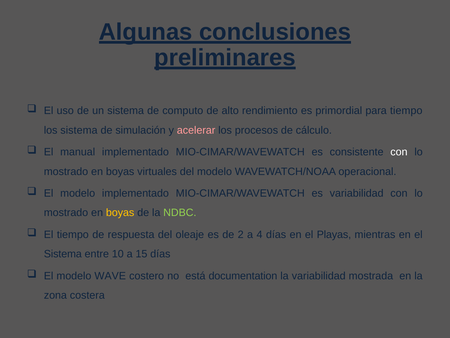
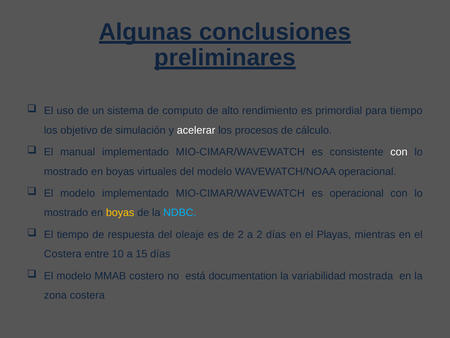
los sistema: sistema -> objetivo
acelerar colour: pink -> white
es variabilidad: variabilidad -> operacional
NDBC colour: light green -> light blue
a 4: 4 -> 2
Sistema at (63, 254): Sistema -> Costera
WAVE: WAVE -> MMAB
